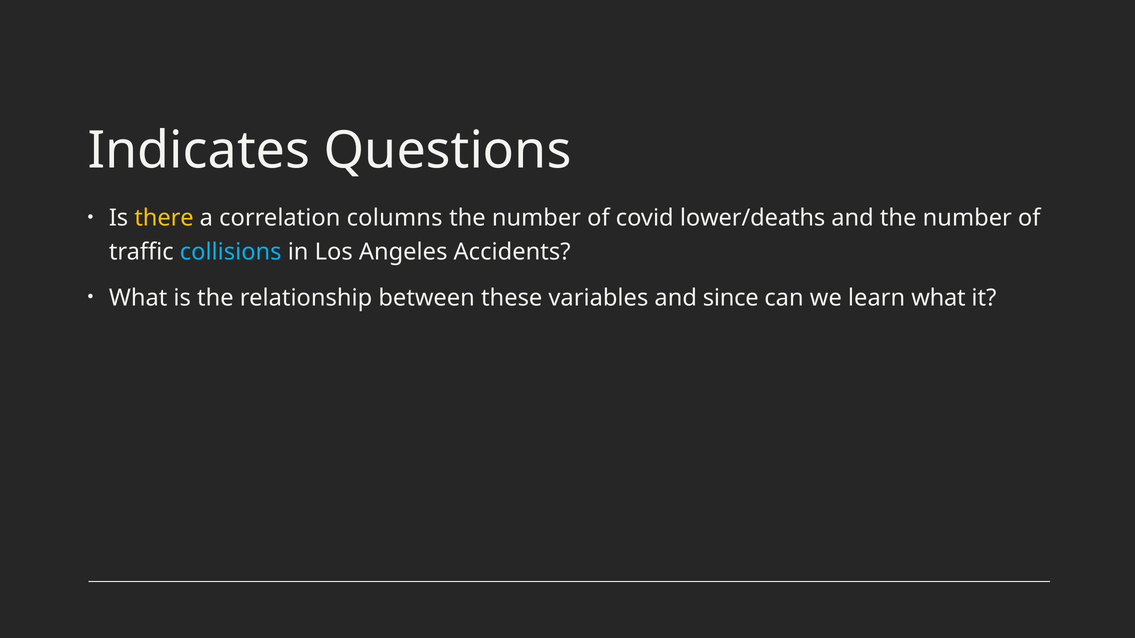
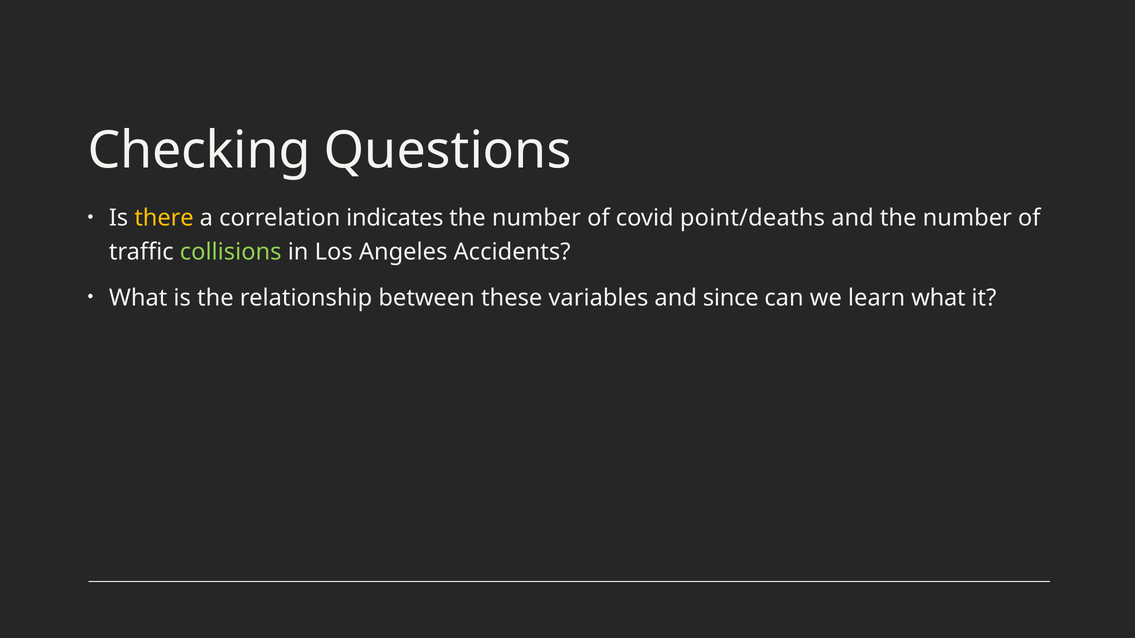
Indicates: Indicates -> Checking
columns: columns -> indicates
lower/deaths: lower/deaths -> point/deaths
collisions colour: light blue -> light green
